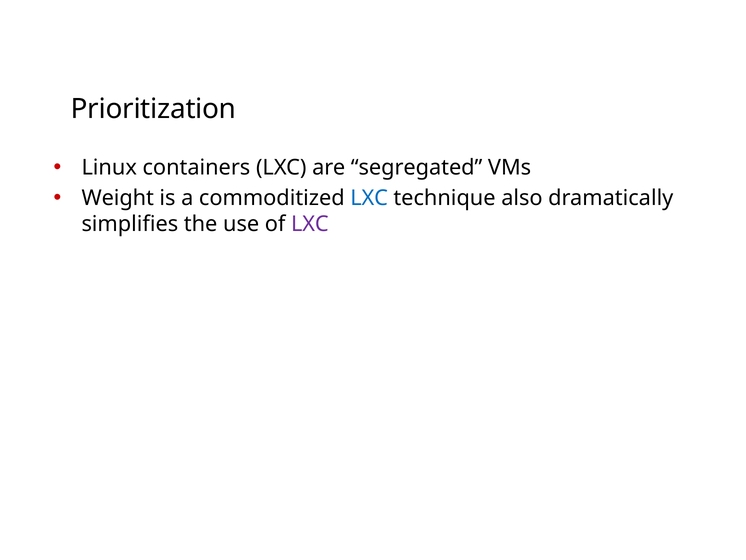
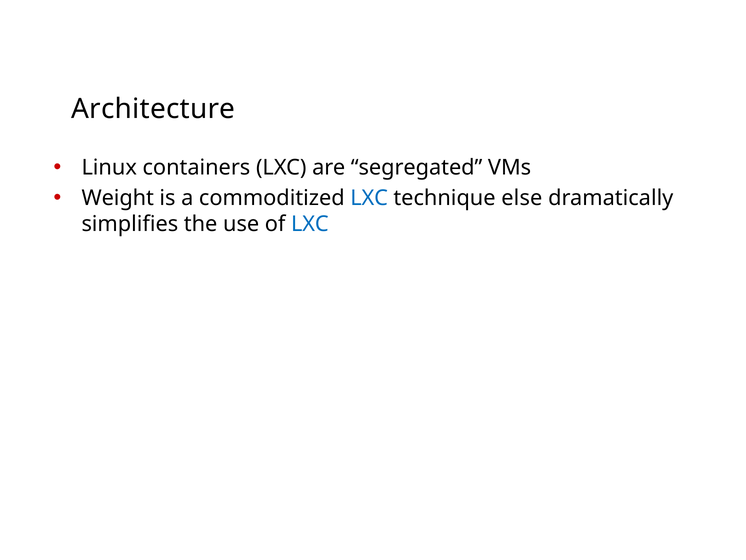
Prioritization: Prioritization -> Architecture
also: also -> else
LXC at (310, 224) colour: purple -> blue
